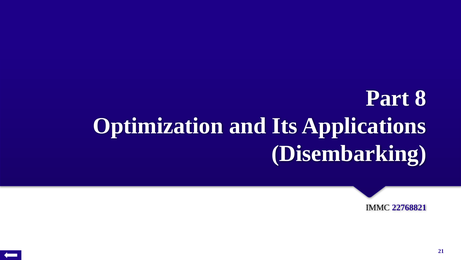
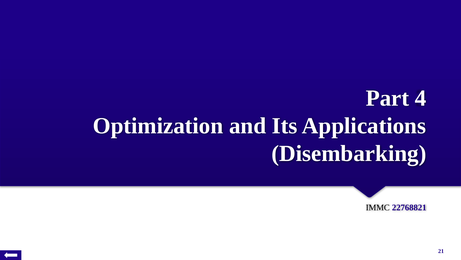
8: 8 -> 4
